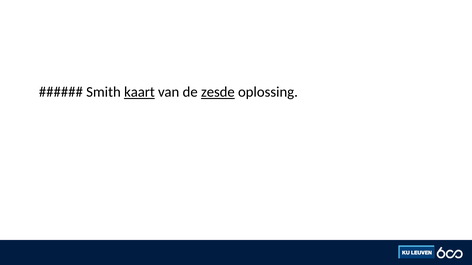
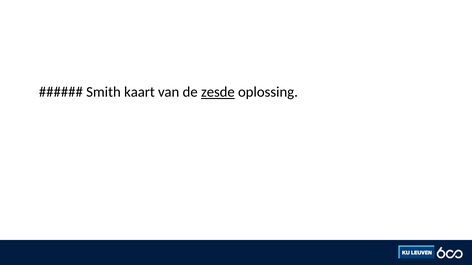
kaart underline: present -> none
